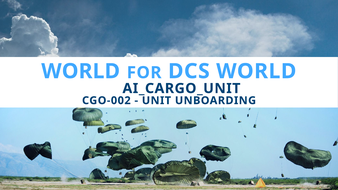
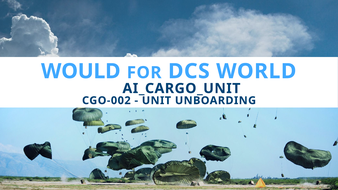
WORLD at (81, 71): WORLD -> WOULD
